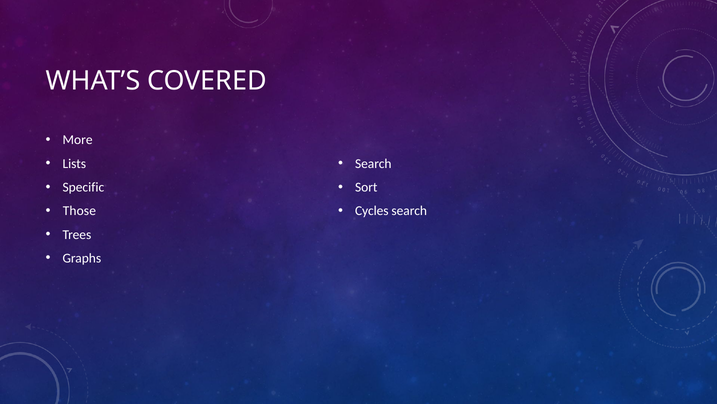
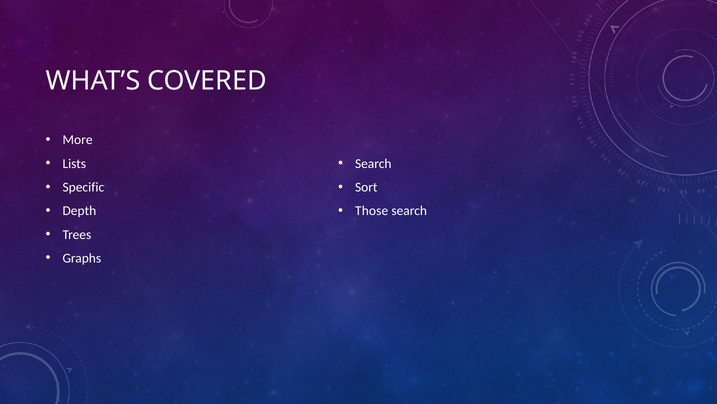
Those: Those -> Depth
Cycles: Cycles -> Those
